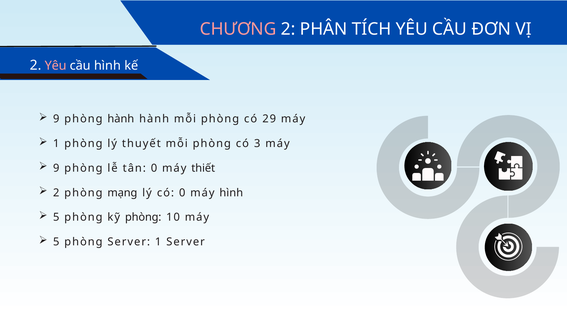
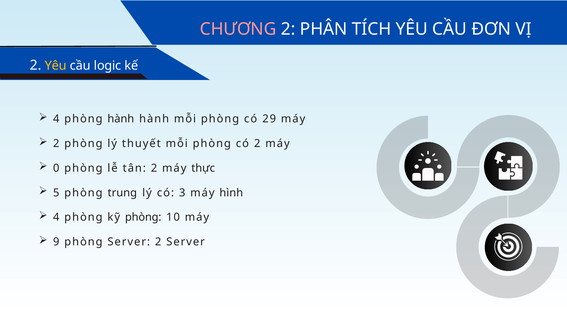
Yêu at (56, 66) colour: pink -> yellow
cầu hình: hình -> logic
9 at (56, 119): 9 -> 4
1 at (56, 144): 1 -> 2
có 3: 3 -> 2
9 at (56, 168): 9 -> 0
tân 0: 0 -> 2
thiết: thiết -> thực
2 at (56, 193): 2 -> 5
mạng: mạng -> trung
có 0: 0 -> 3
5 at (56, 217): 5 -> 4
5 at (56, 242): 5 -> 9
Server 1: 1 -> 2
